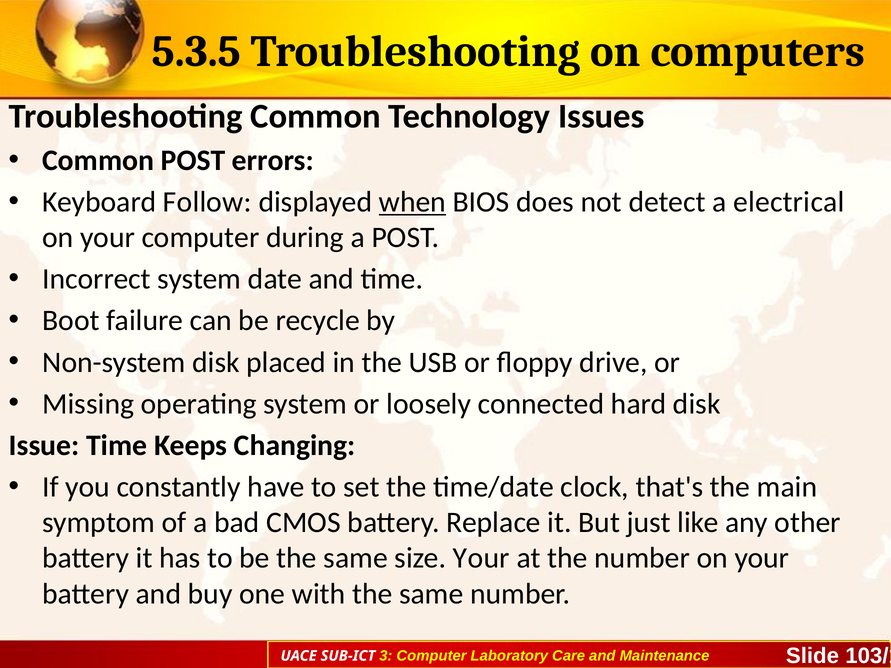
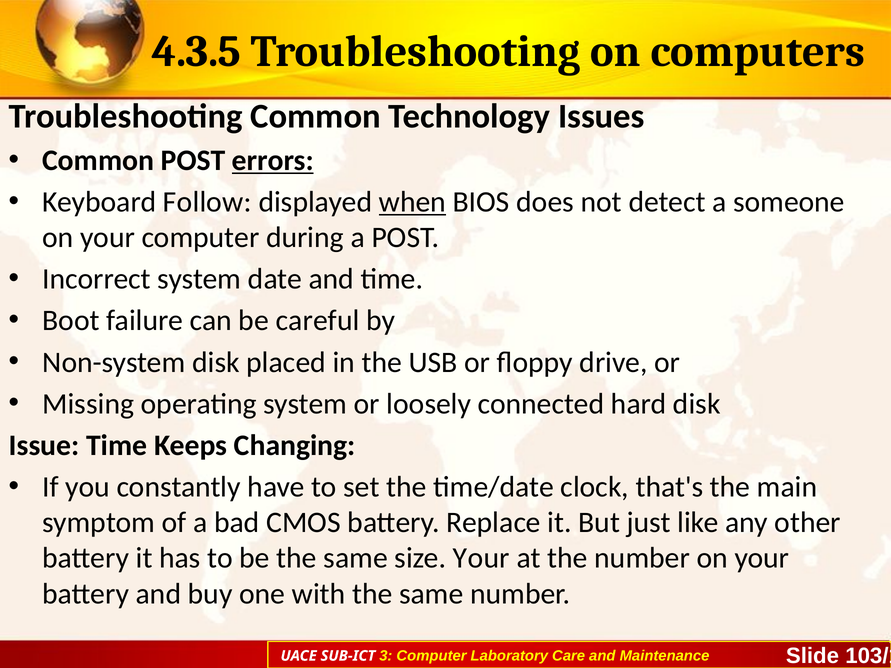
5.3.5: 5.3.5 -> 4.3.5
errors underline: none -> present
electrical: electrical -> someone
recycle: recycle -> careful
